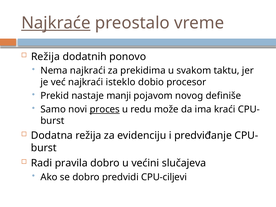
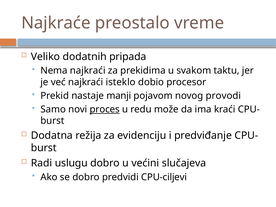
Najkraće underline: present -> none
Režija at (45, 57): Režija -> Veliko
ponovo: ponovo -> pripada
definiše: definiše -> provodi
pravila: pravila -> uslugu
